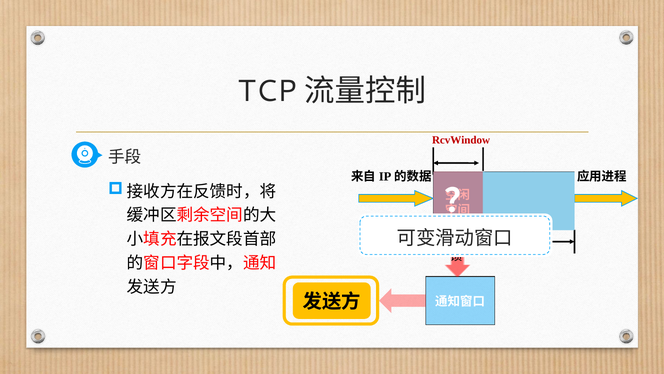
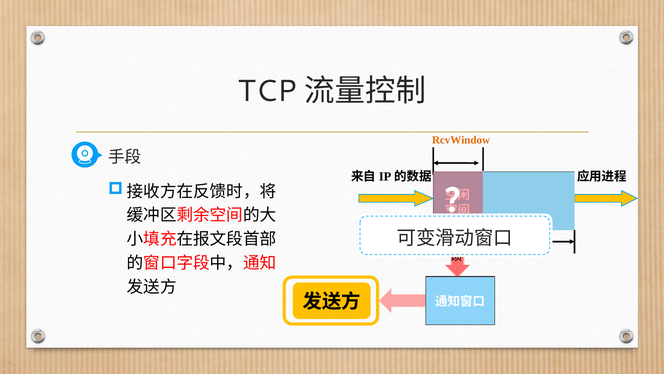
RcvWindow colour: red -> orange
